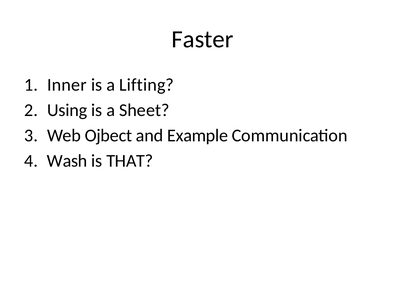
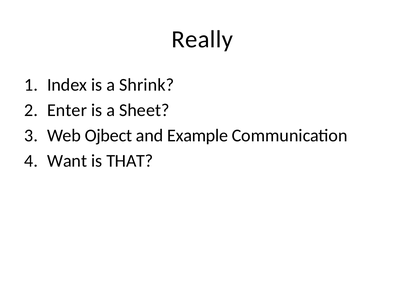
Faster: Faster -> Really
Inner: Inner -> Index
Lifting: Lifting -> Shrink
Using: Using -> Enter
Wash: Wash -> Want
